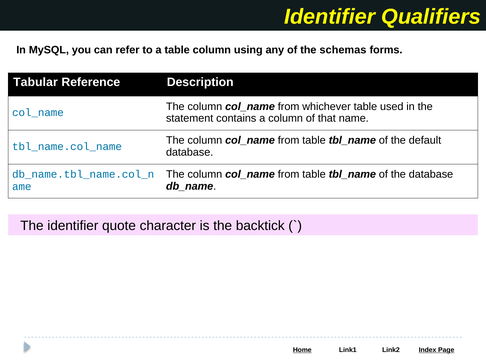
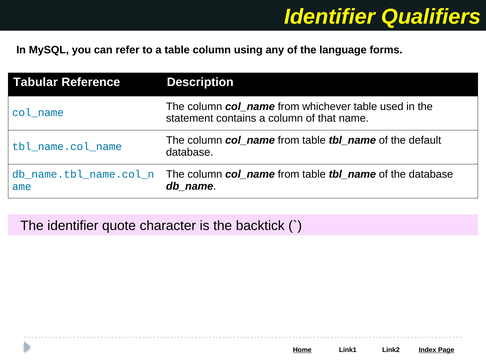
schemas: schemas -> language
